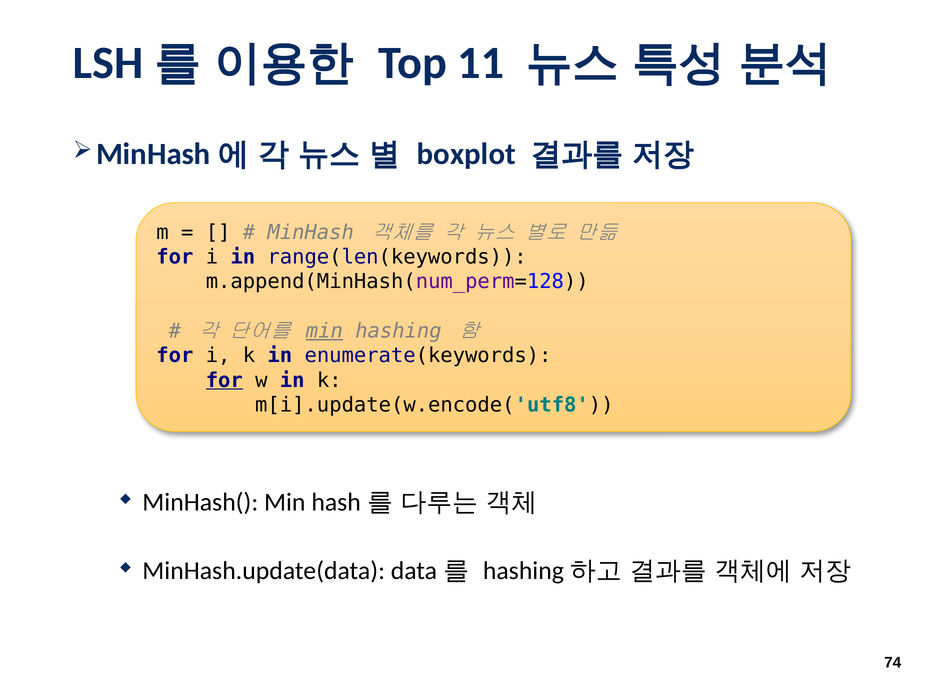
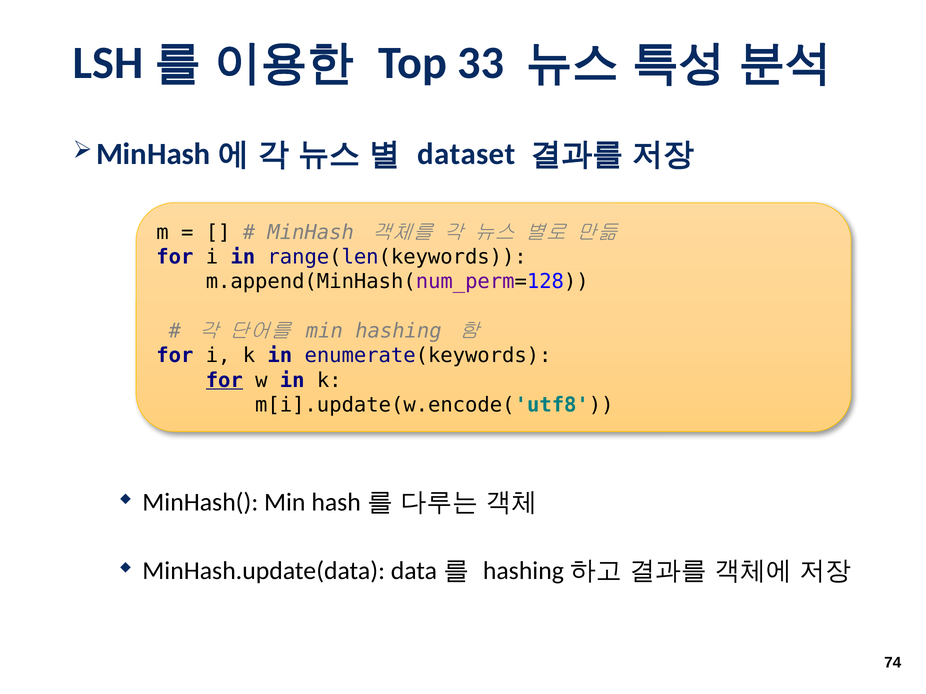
11: 11 -> 33
boxplot: boxplot -> dataset
min at (324, 331) underline: present -> none
